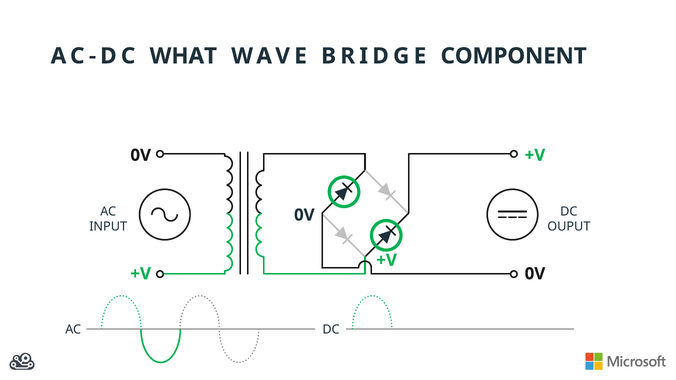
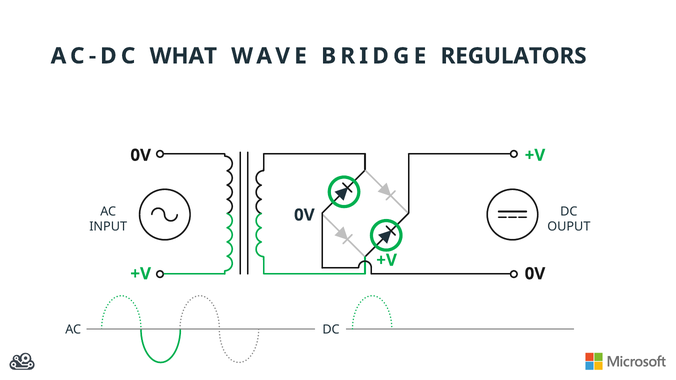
COMPONENT: COMPONENT -> REGULATORS
